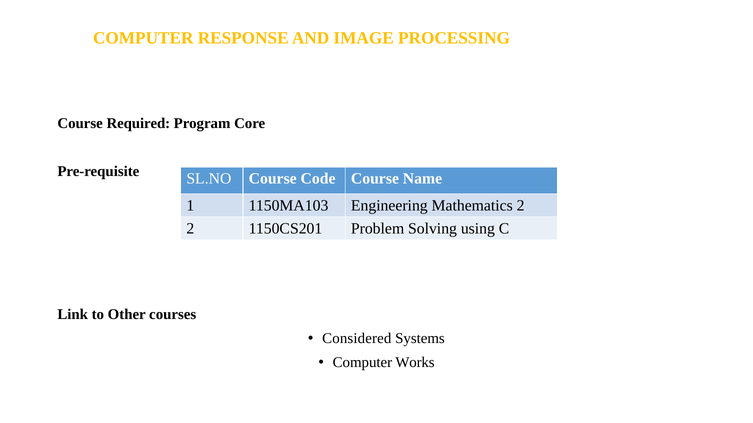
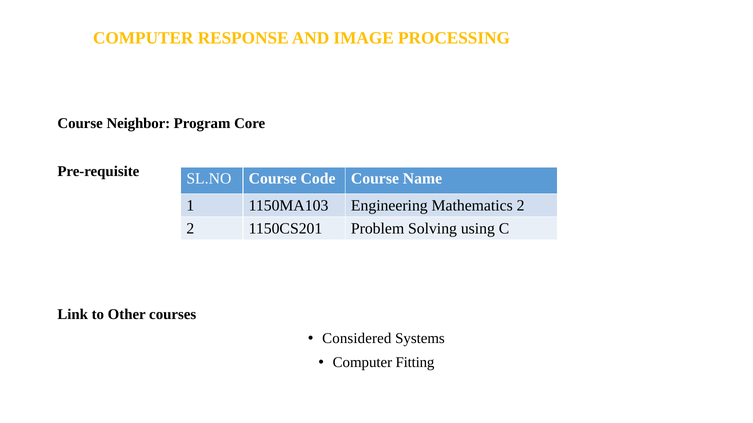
Required: Required -> Neighbor
Works: Works -> Fitting
